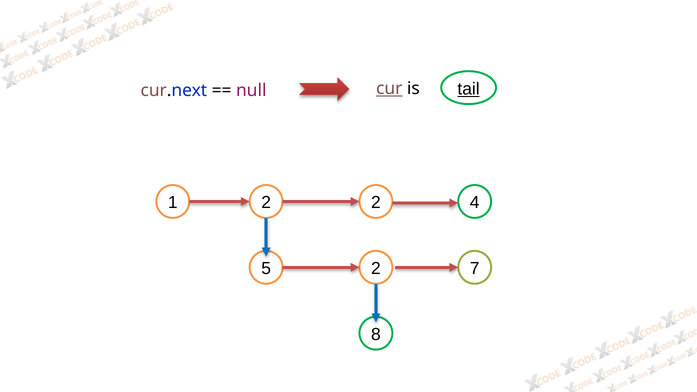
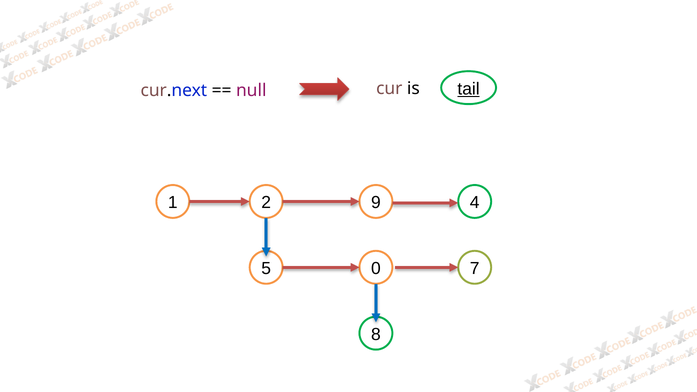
cur underline: present -> none
2 2: 2 -> 9
5 2: 2 -> 0
